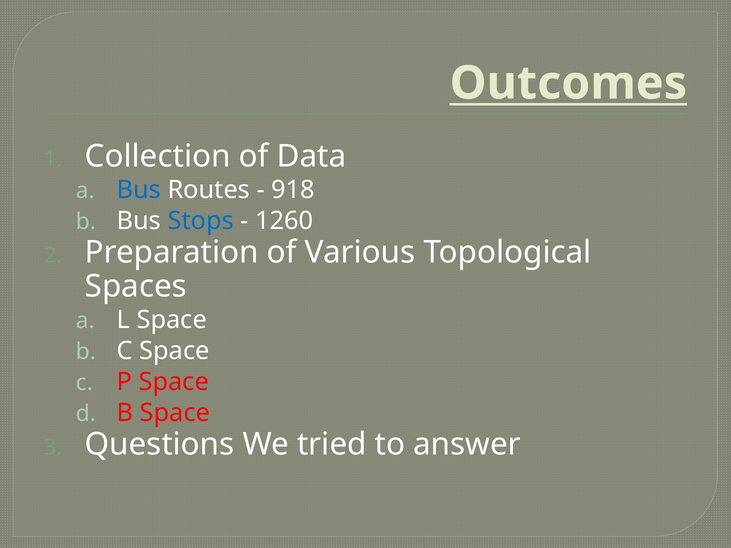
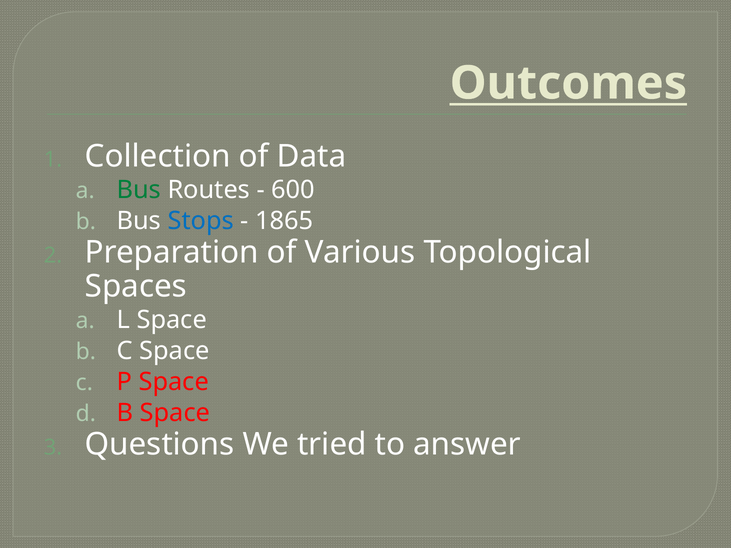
Bus at (139, 190) colour: blue -> green
918: 918 -> 600
1260: 1260 -> 1865
